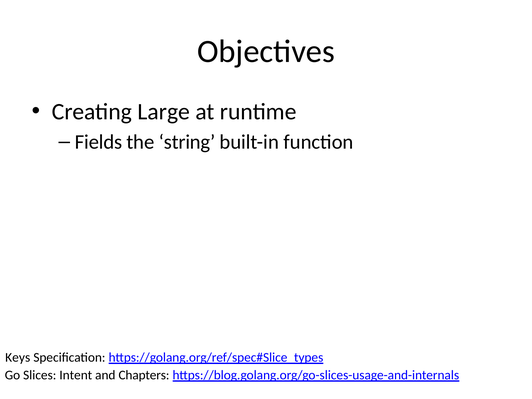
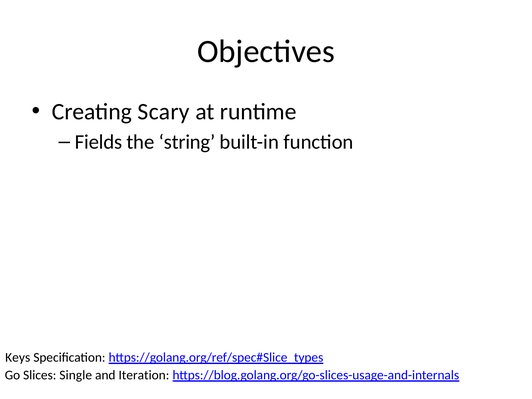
Large: Large -> Scary
Intent: Intent -> Single
Chapters: Chapters -> Iteration
